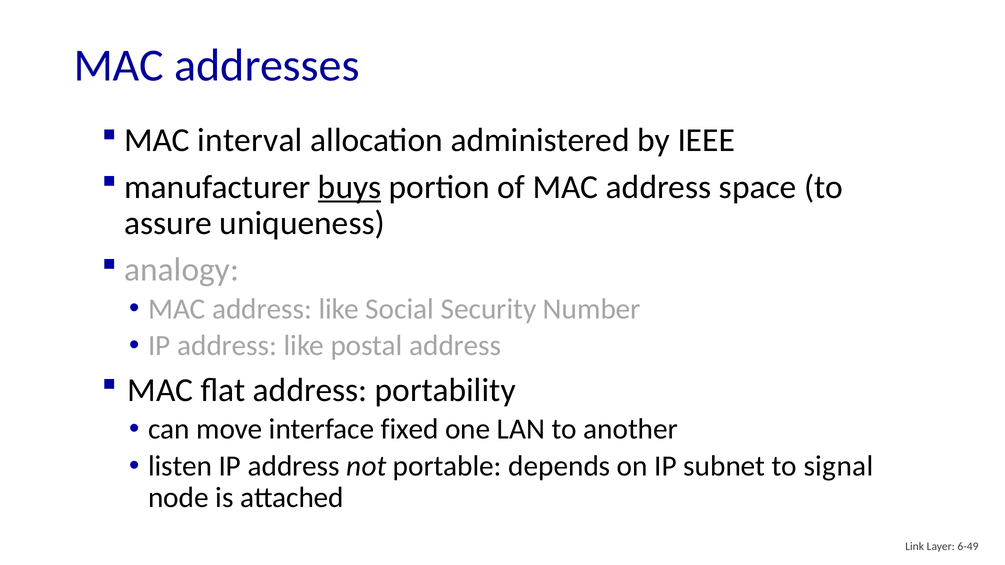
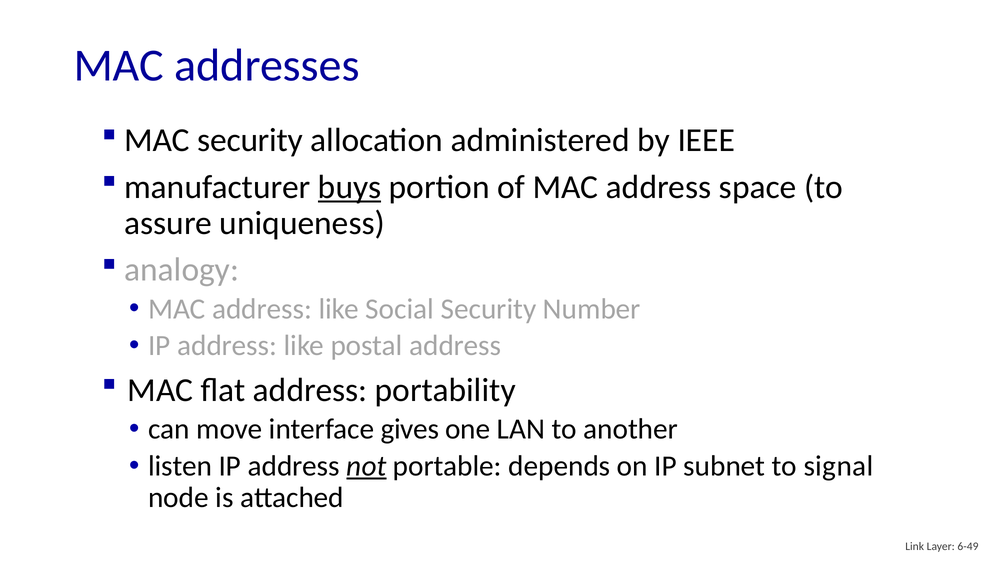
MAC interval: interval -> security
fixed: fixed -> gives
not underline: none -> present
